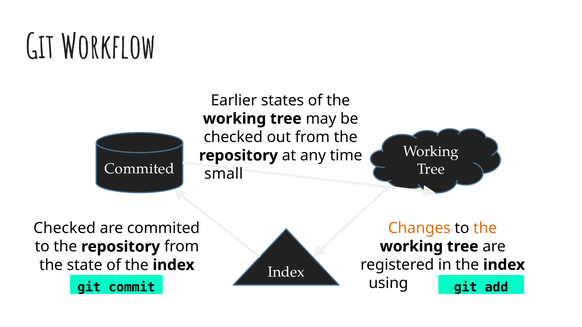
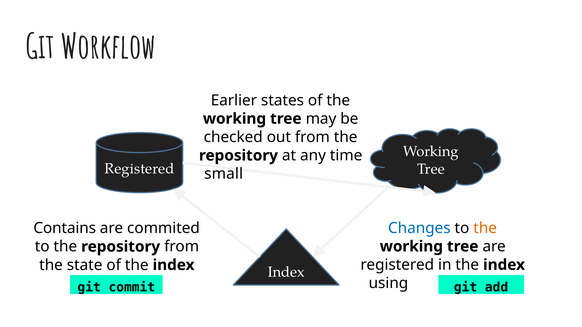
Commited at (139, 169): Commited -> Registered
Changes colour: orange -> blue
Checked at (65, 228): Checked -> Contains
